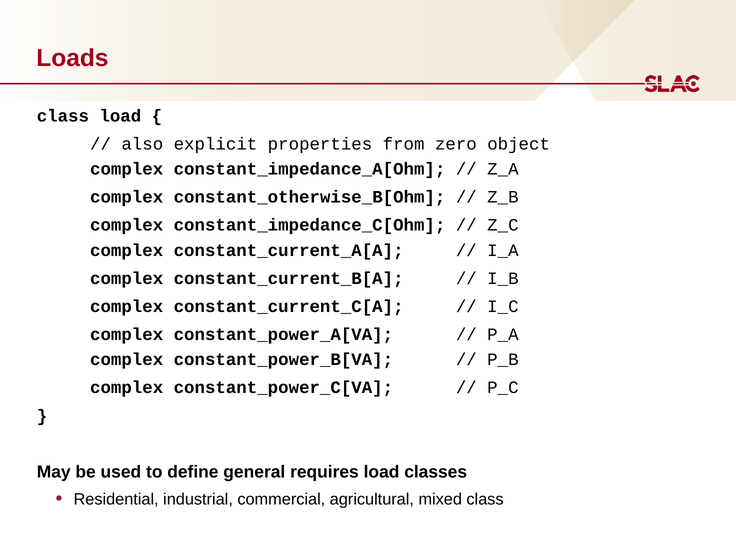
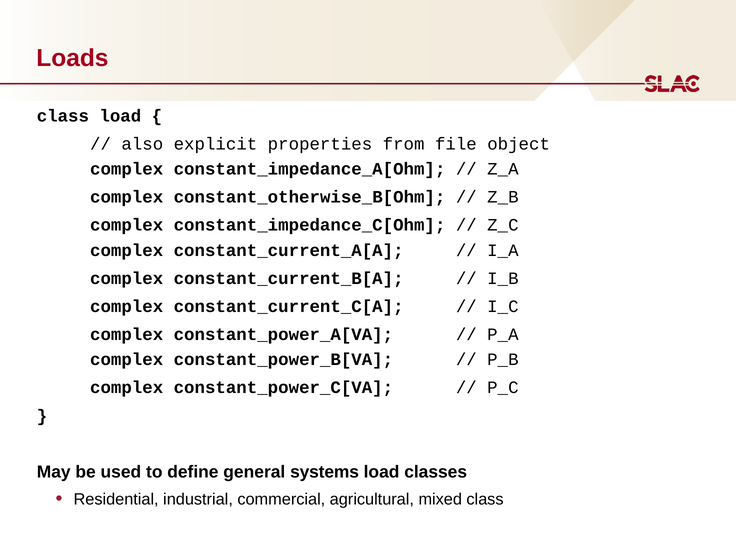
zero: zero -> file
requires: requires -> systems
